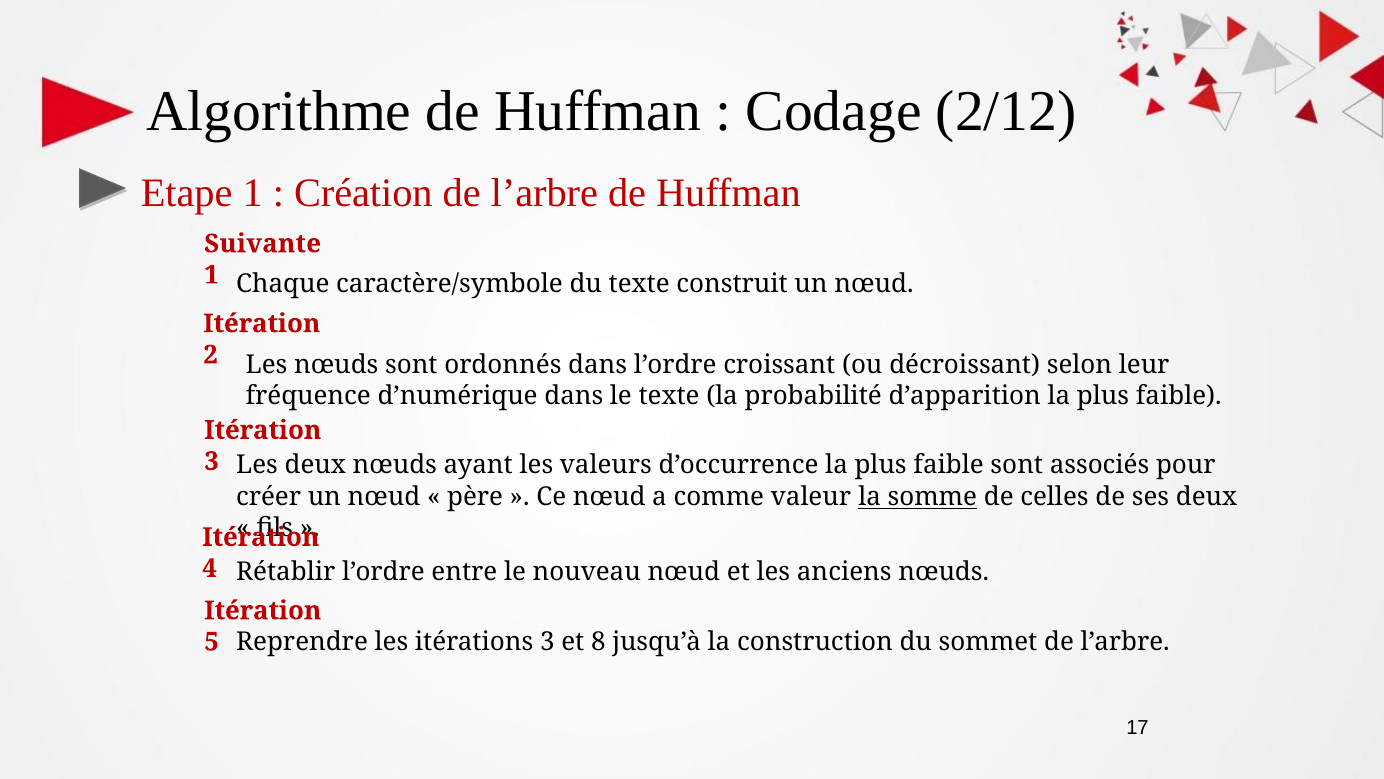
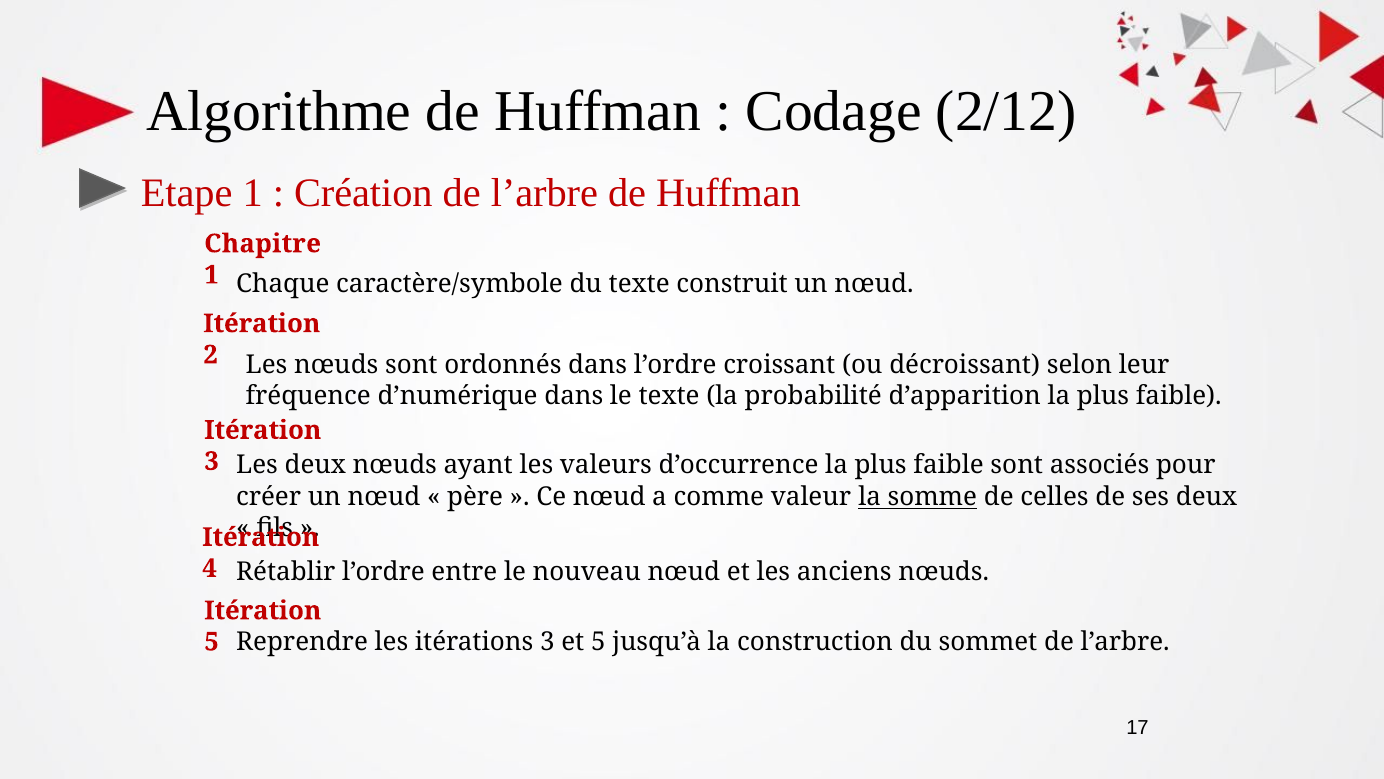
Suivante: Suivante -> Chapitre
et 8: 8 -> 5
